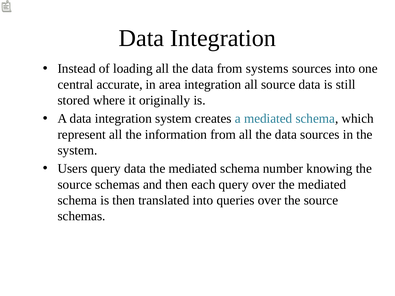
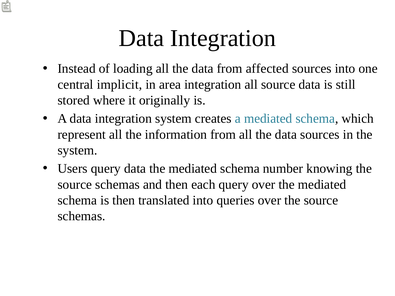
systems: systems -> affected
accurate: accurate -> implicit
